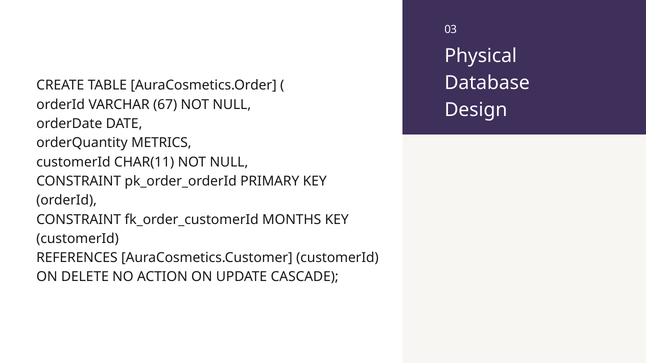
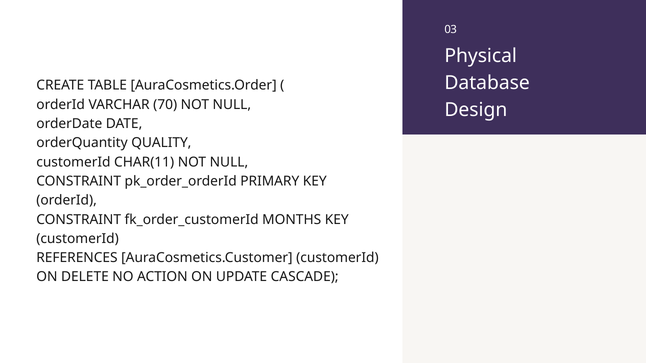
67: 67 -> 70
METRICS: METRICS -> QUALITY
